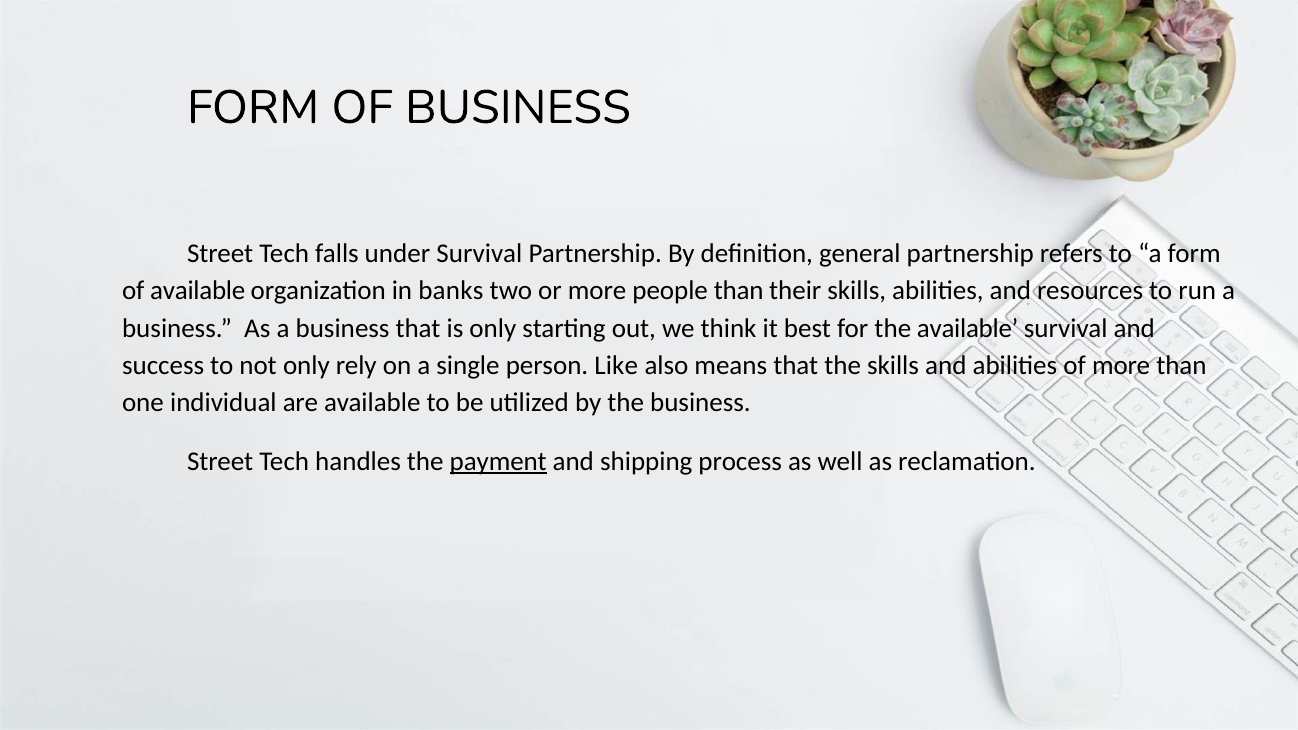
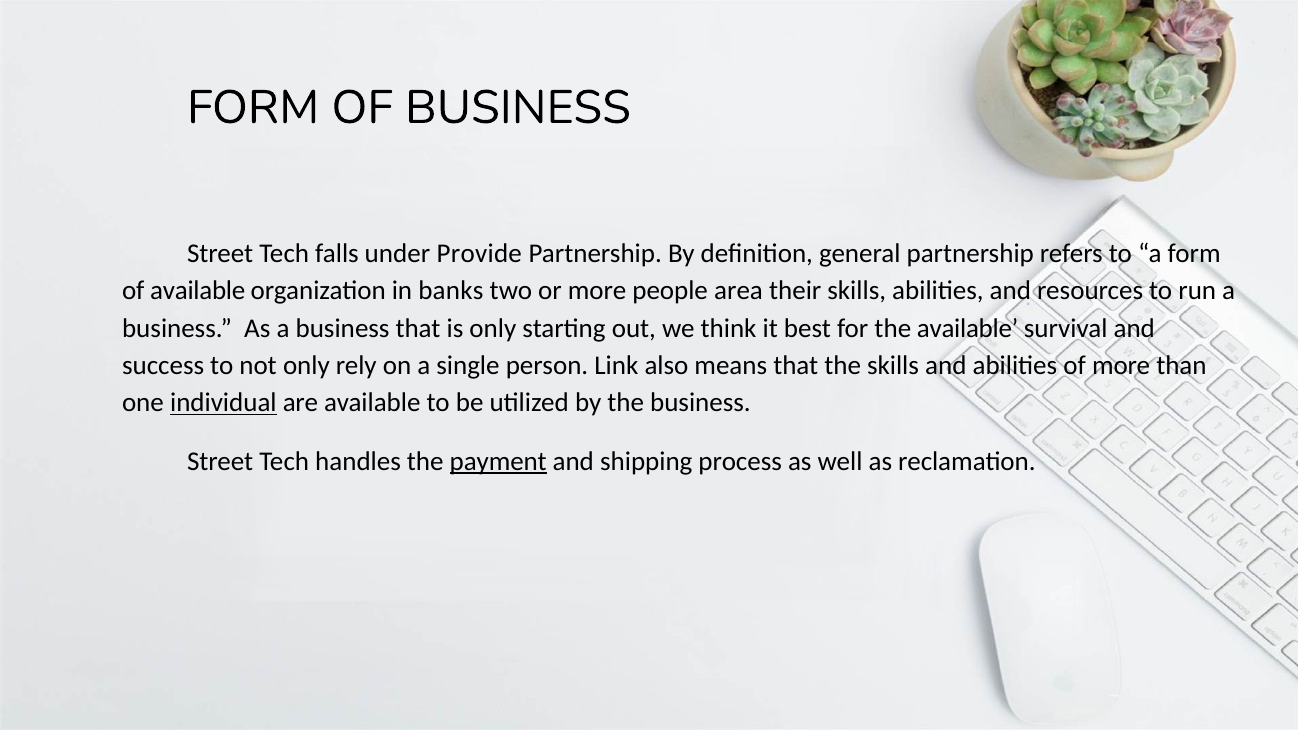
under Survival: Survival -> Provide
people than: than -> area
Like: Like -> Link
individual underline: none -> present
